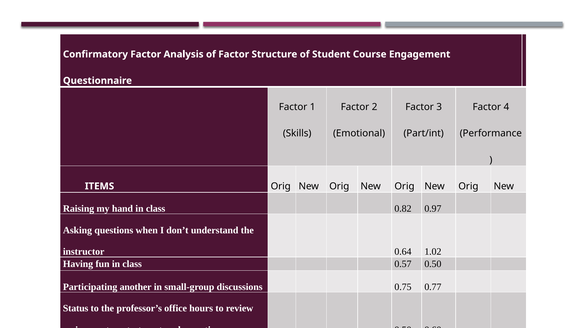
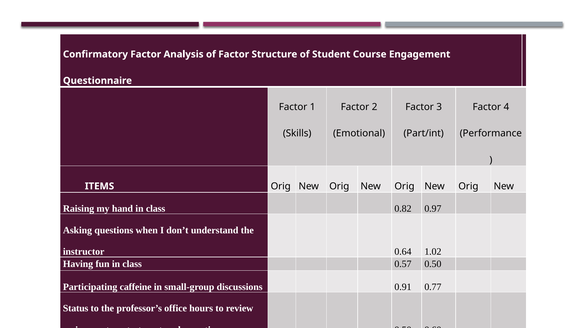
another: another -> caffeine
0.75: 0.75 -> 0.91
